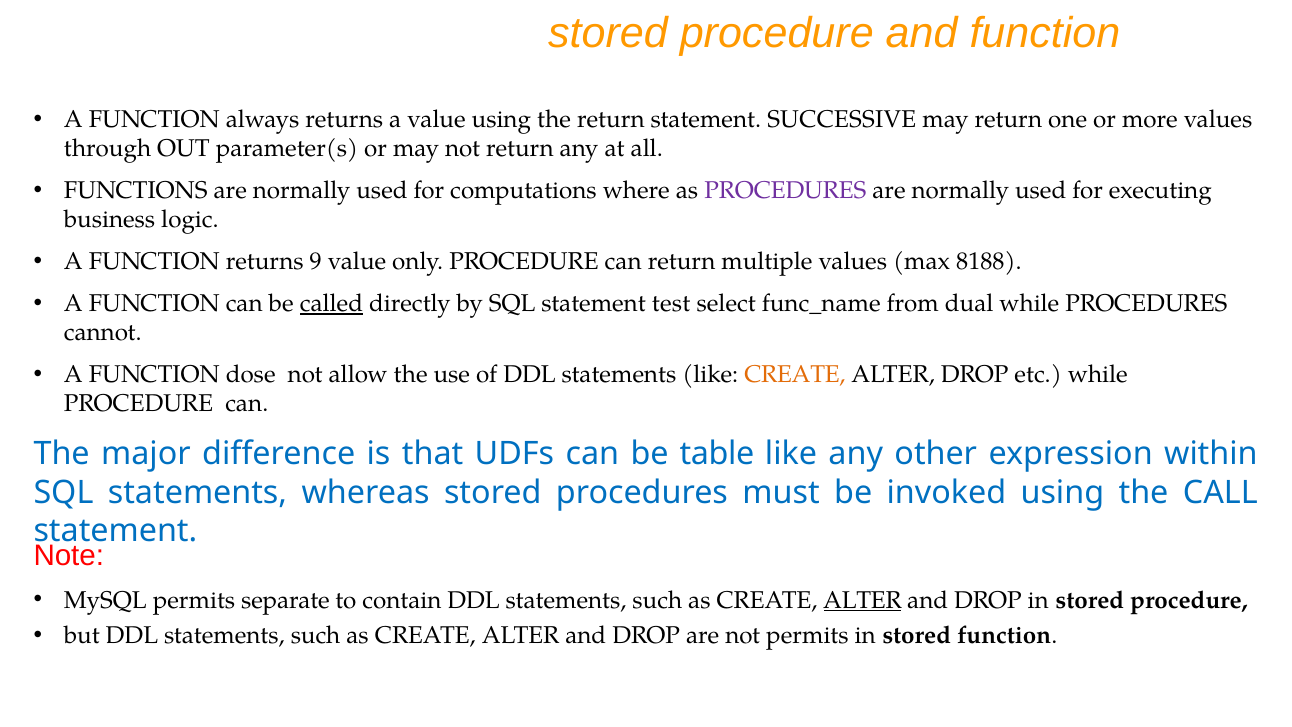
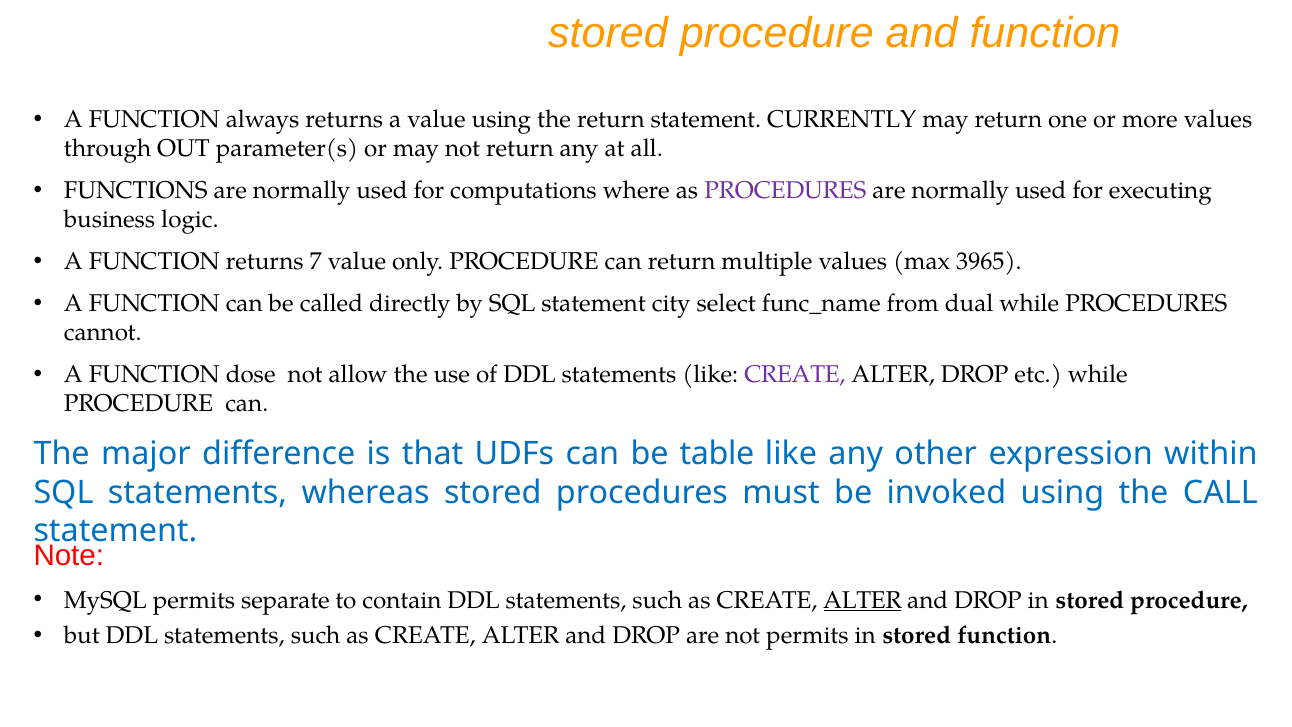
SUCCESSIVE: SUCCESSIVE -> CURRENTLY
9: 9 -> 7
8188: 8188 -> 3965
called underline: present -> none
test: test -> city
CREATE at (795, 374) colour: orange -> purple
